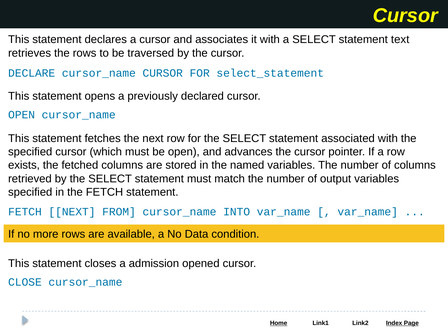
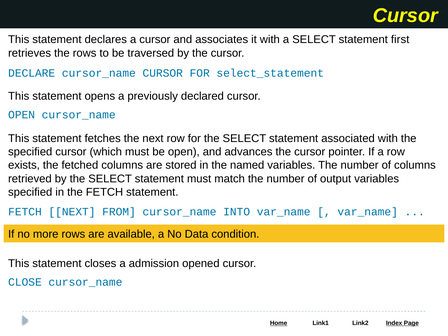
text: text -> first
